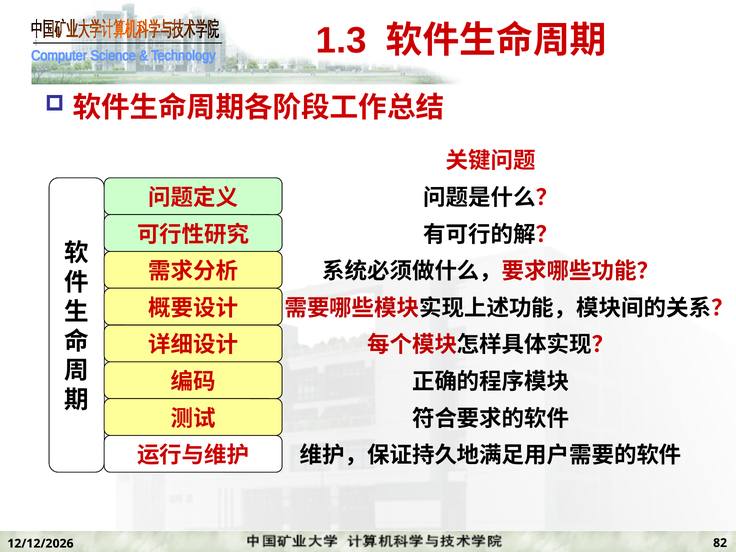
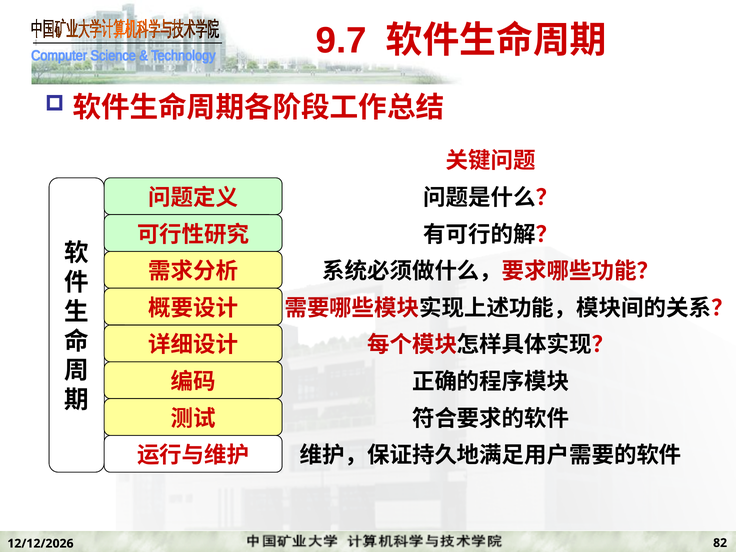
1.3: 1.3 -> 9.7
